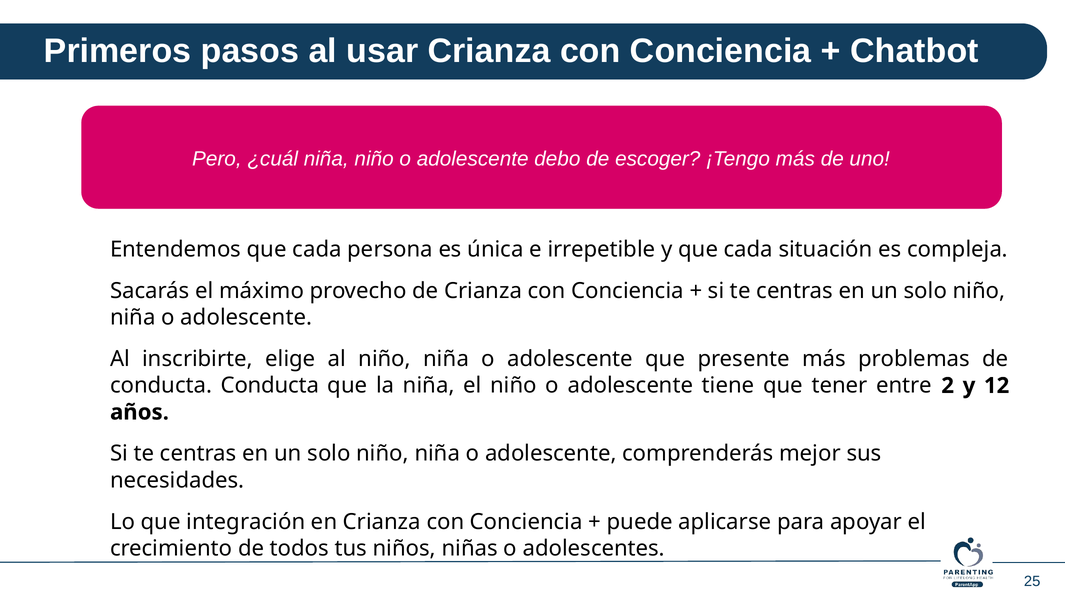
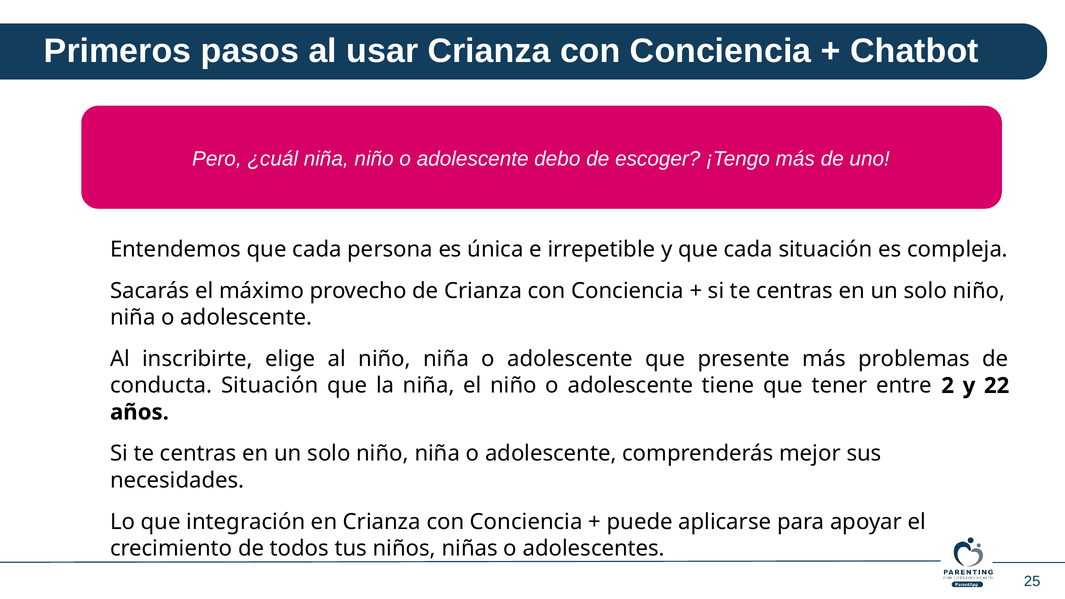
conducta Conducta: Conducta -> Situación
12: 12 -> 22
